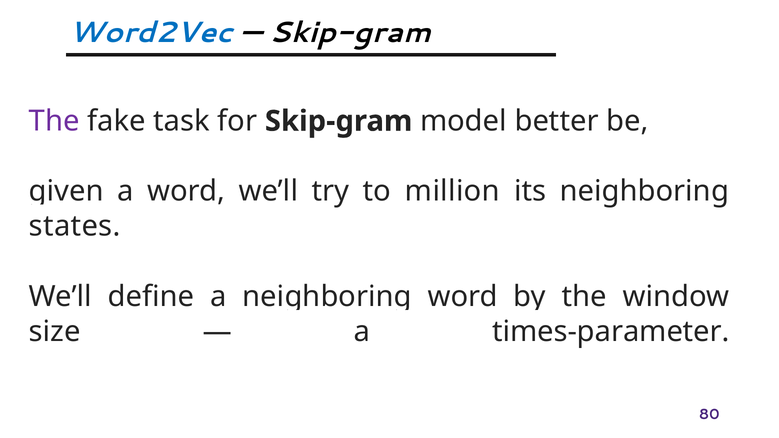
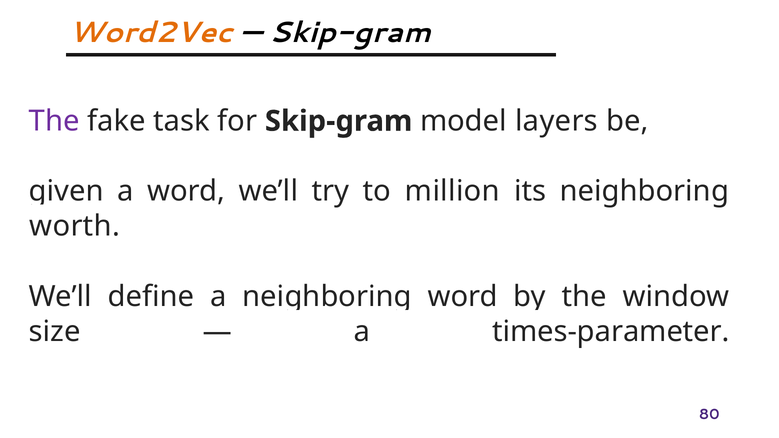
Word2Vec colour: blue -> orange
better: better -> layers
states: states -> worth
